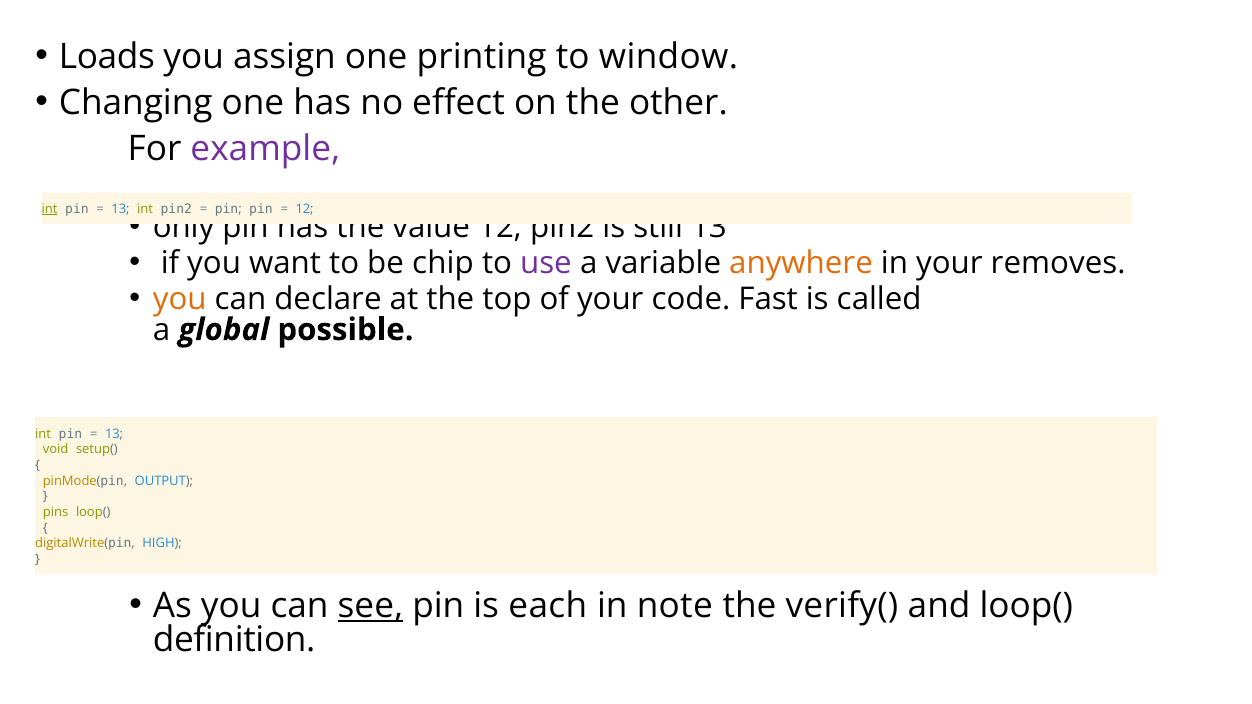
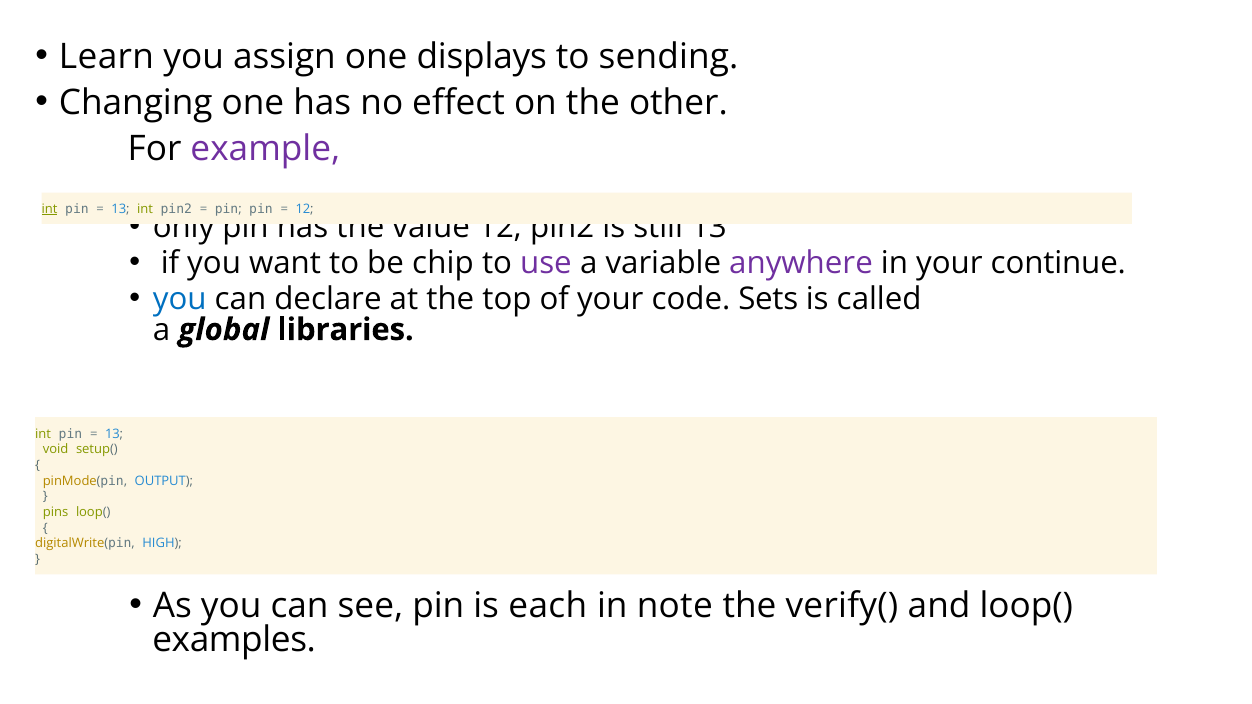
Loads: Loads -> Learn
printing: printing -> displays
window: window -> sending
anywhere colour: orange -> purple
removes: removes -> continue
you at (180, 299) colour: orange -> blue
Fast: Fast -> Sets
possible: possible -> libraries
see underline: present -> none
definition: definition -> examples
